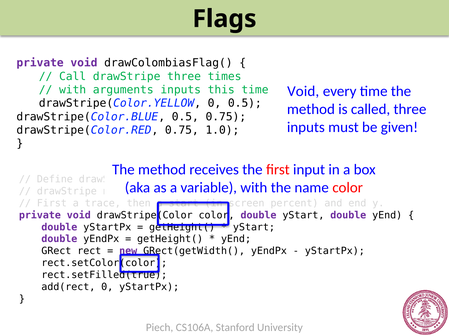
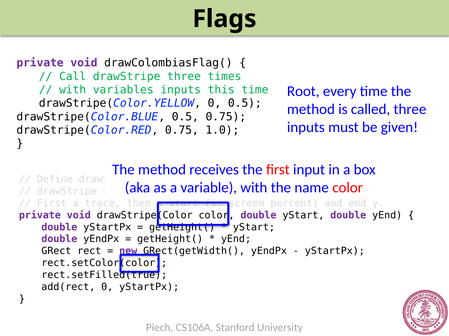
with arguments: arguments -> variables
Void at (303, 92): Void -> Root
